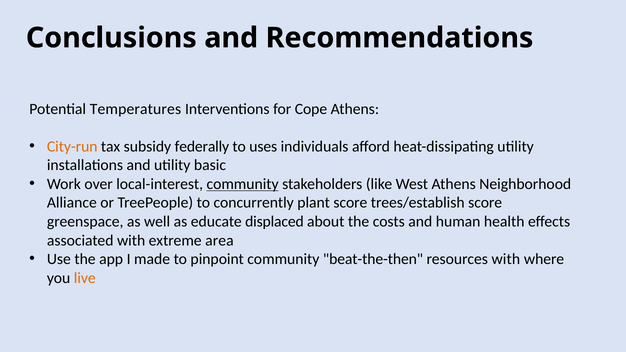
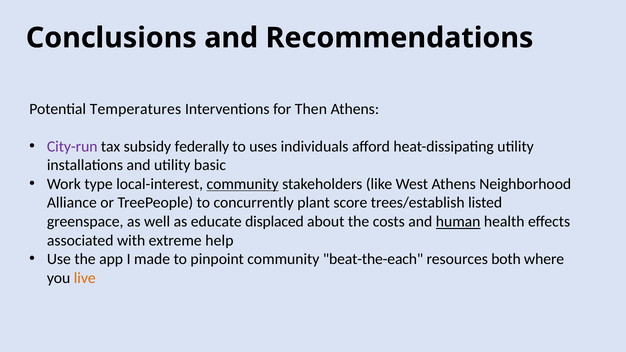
Cope: Cope -> Then
City-run colour: orange -> purple
over: over -> type
trees/establish score: score -> listed
human underline: none -> present
area: area -> help
beat-the-then: beat-the-then -> beat-the-each
resources with: with -> both
